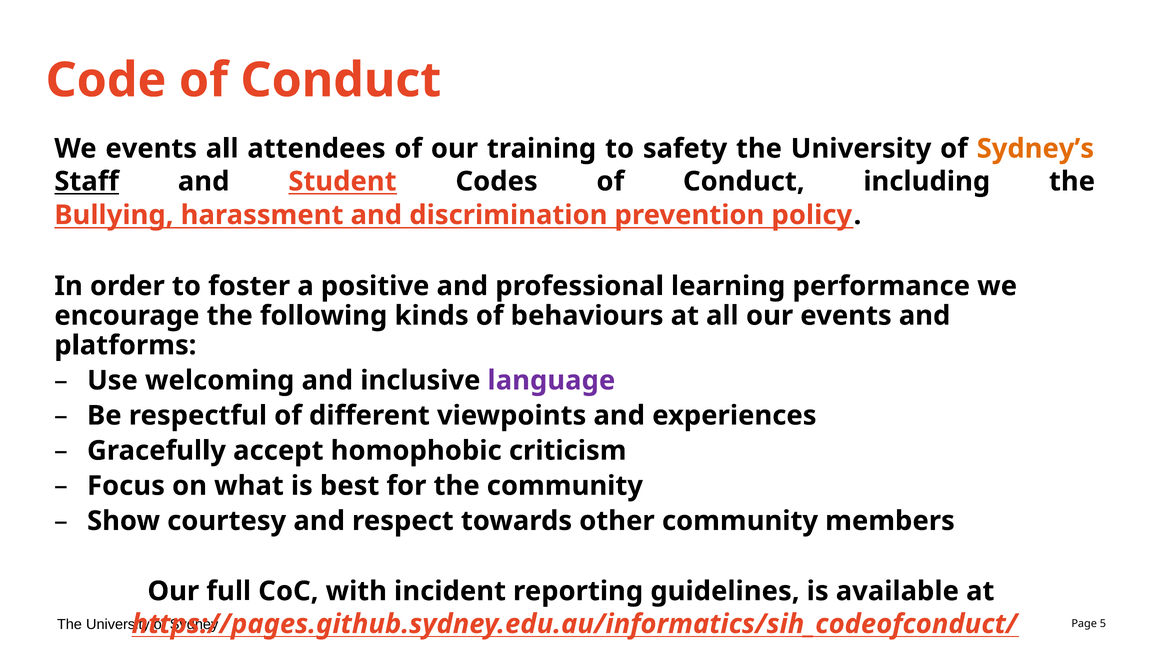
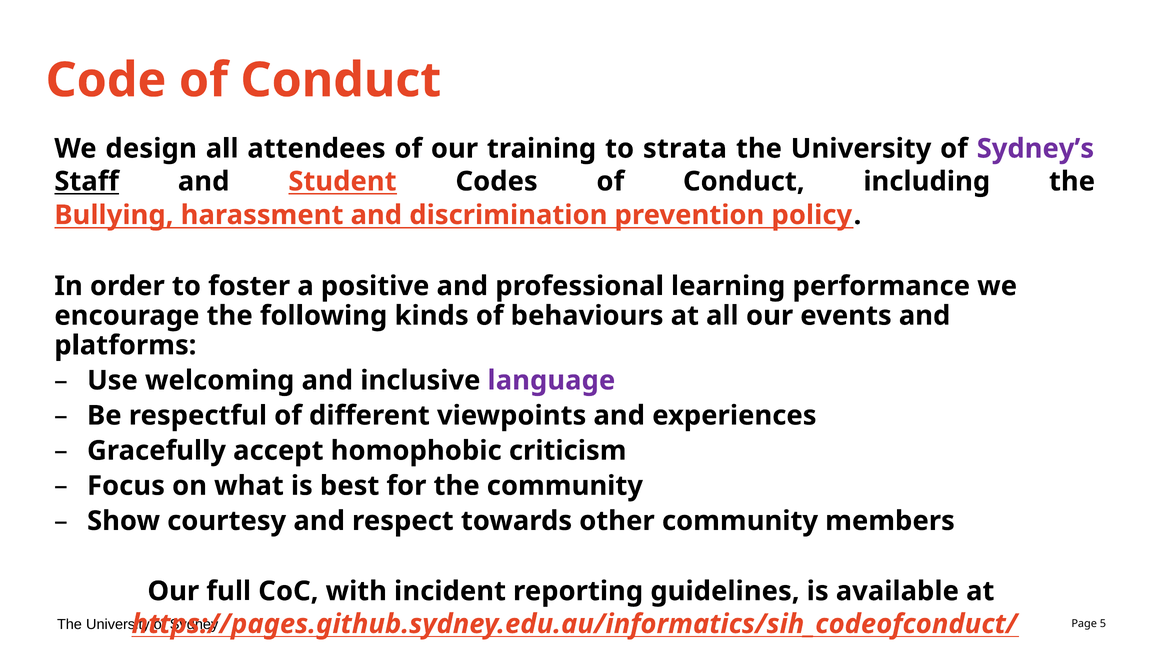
We events: events -> design
safety: safety -> strata
Sydney’s colour: orange -> purple
